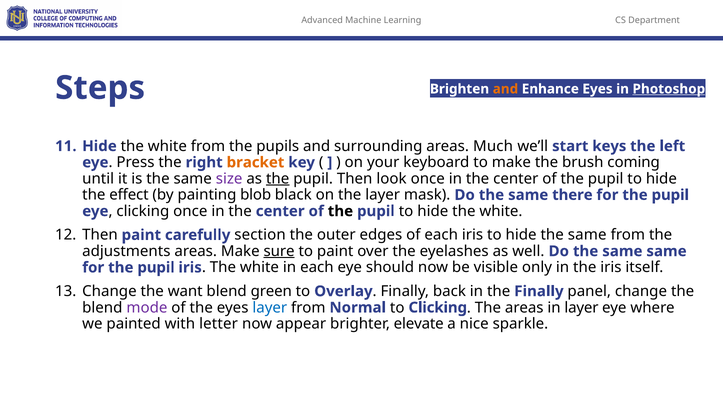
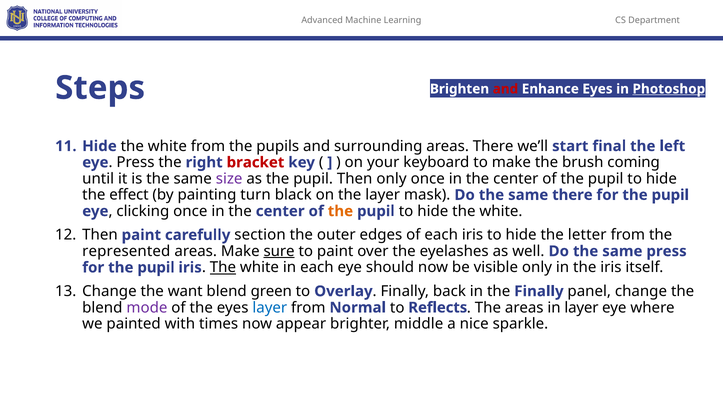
and at (505, 89) colour: orange -> red
areas Much: Much -> There
keys: keys -> final
bracket colour: orange -> red
the at (278, 179) underline: present -> none
Then look: look -> only
blob: blob -> turn
the at (340, 212) colour: black -> orange
hide the same: same -> letter
adjustments: adjustments -> represented
same same: same -> press
The at (223, 268) underline: none -> present
to Clicking: Clicking -> Reflects
letter: letter -> times
elevate: elevate -> middle
